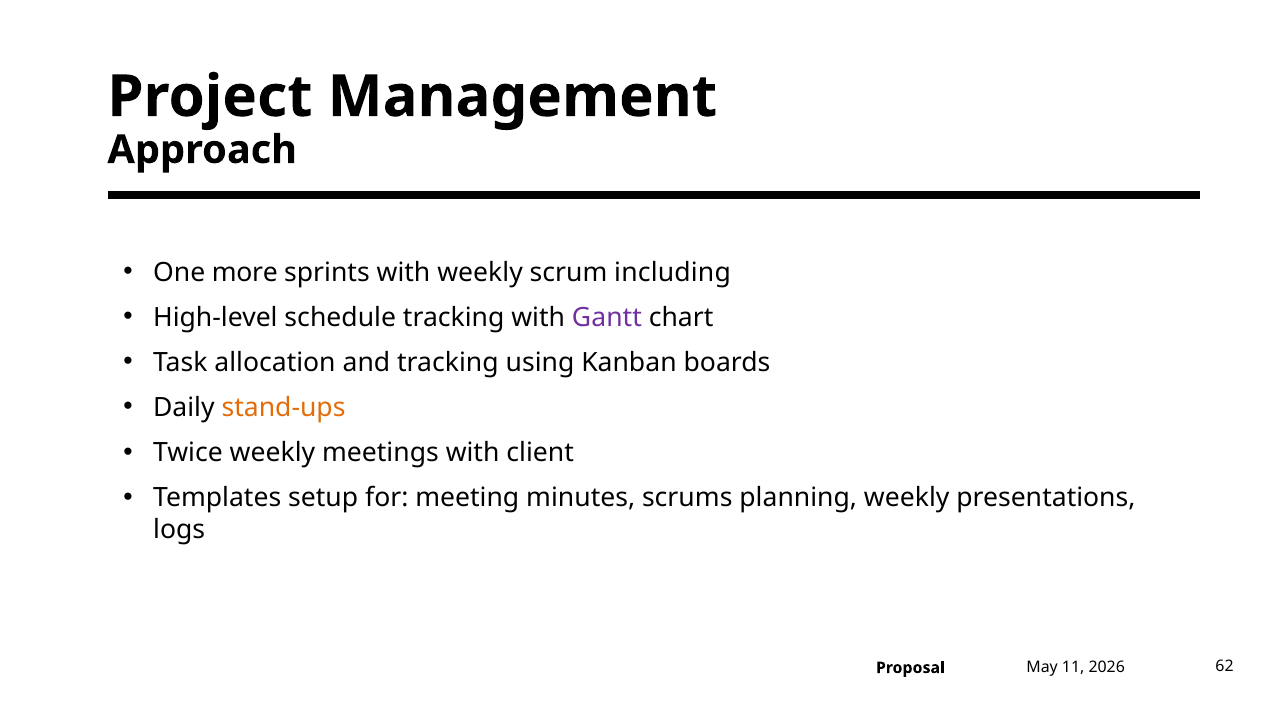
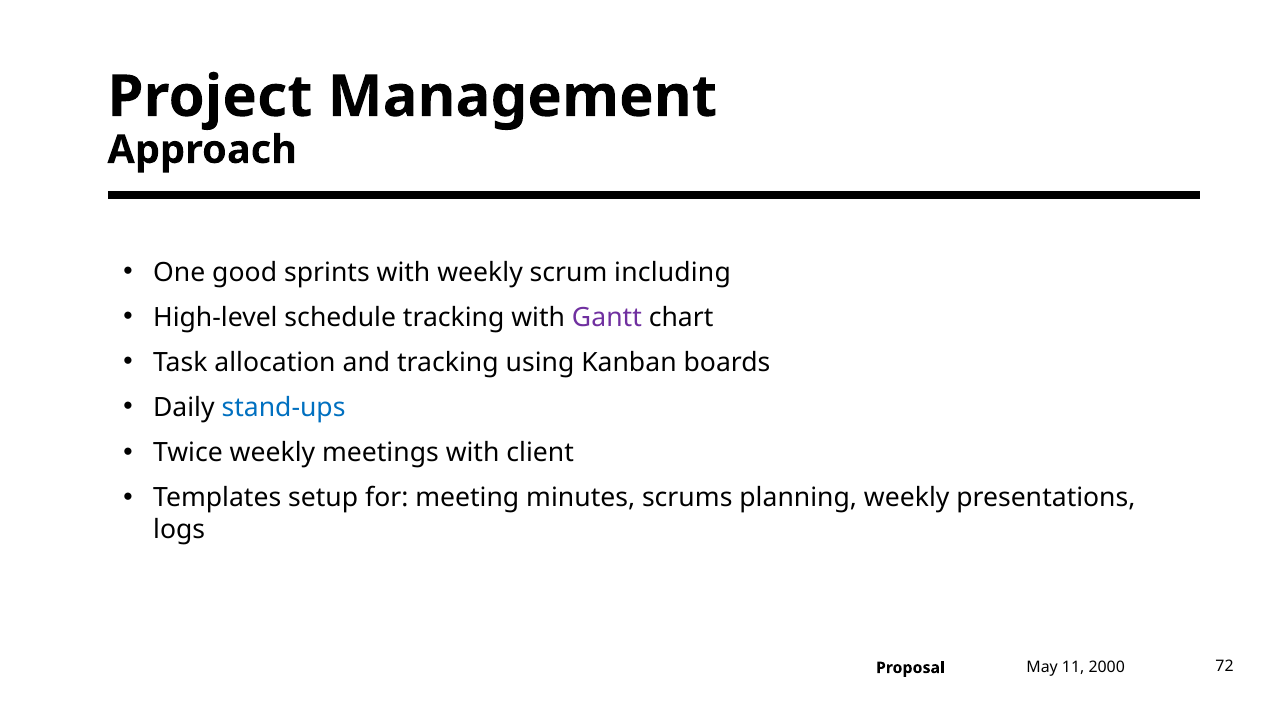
more: more -> good
stand-ups colour: orange -> blue
2026: 2026 -> 2000
62: 62 -> 72
